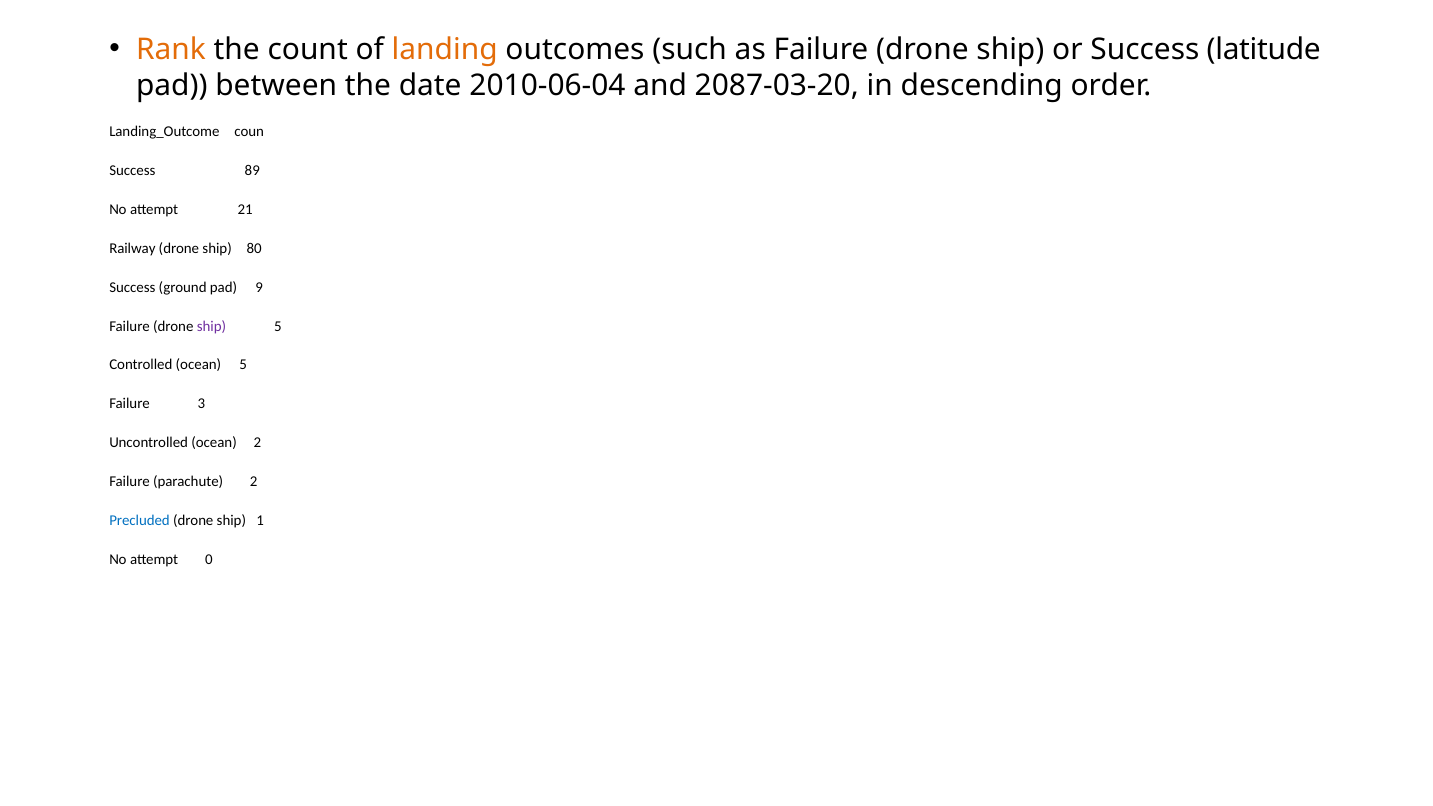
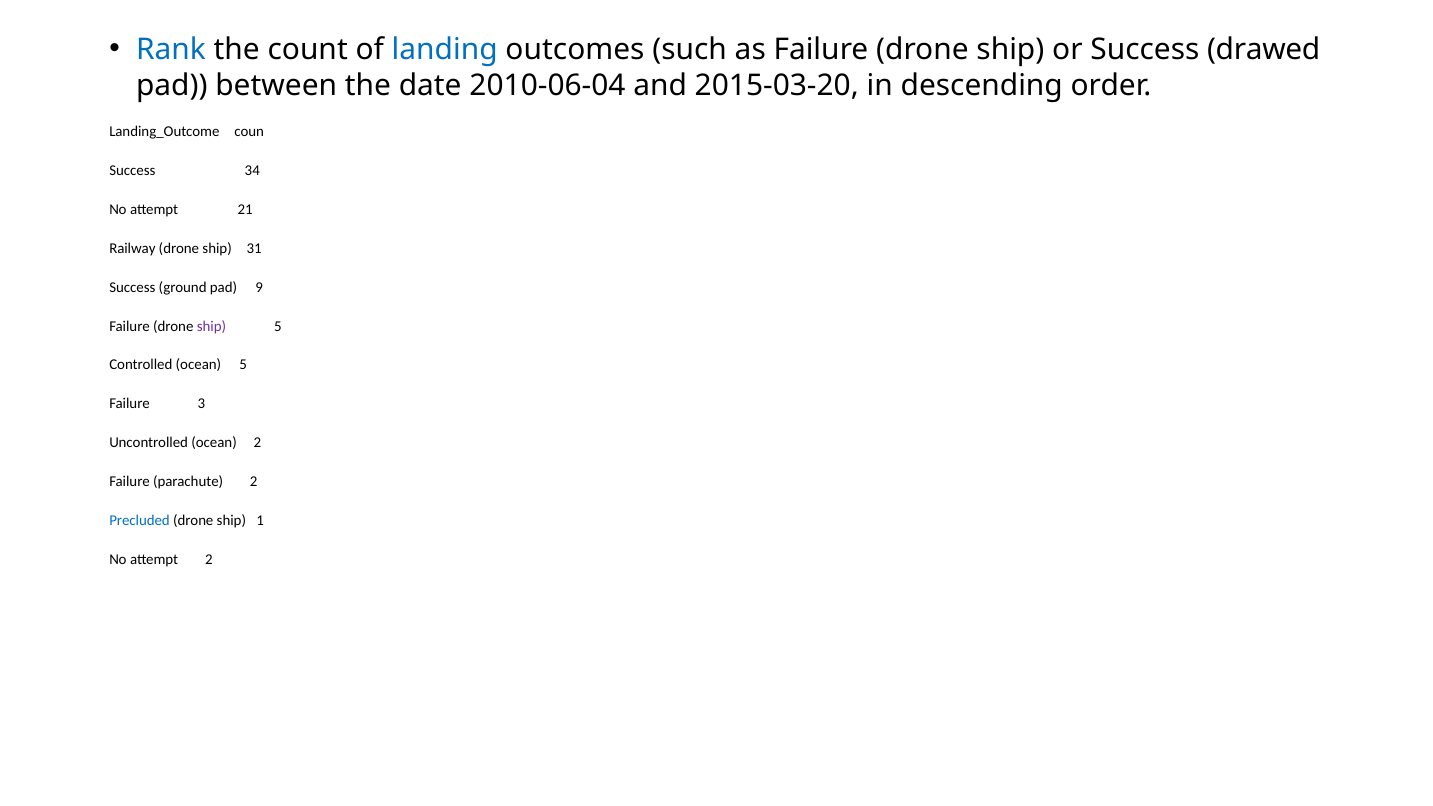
Rank colour: orange -> blue
landing colour: orange -> blue
latitude: latitude -> drawed
2087-03-20: 2087-03-20 -> 2015-03-20
89: 89 -> 34
80: 80 -> 31
attempt 0: 0 -> 2
